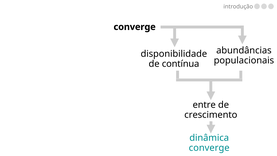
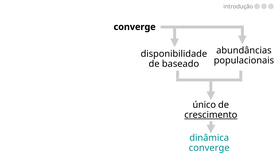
contínua: contínua -> baseado
entre: entre -> único
crescimento underline: none -> present
